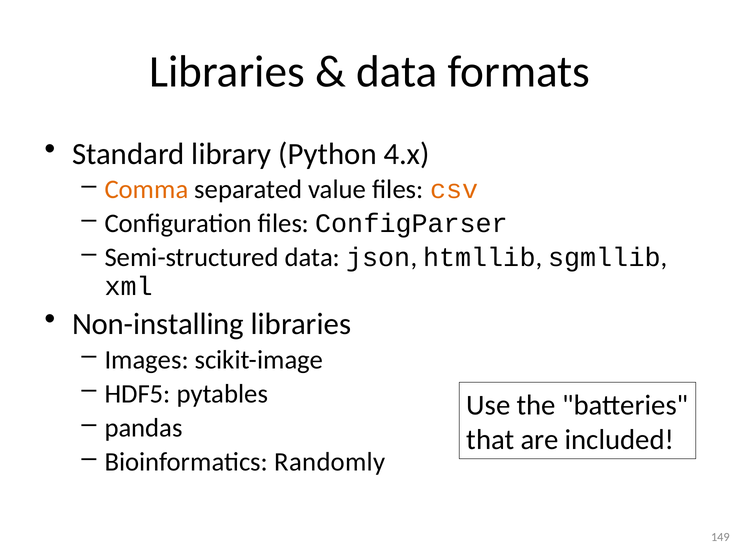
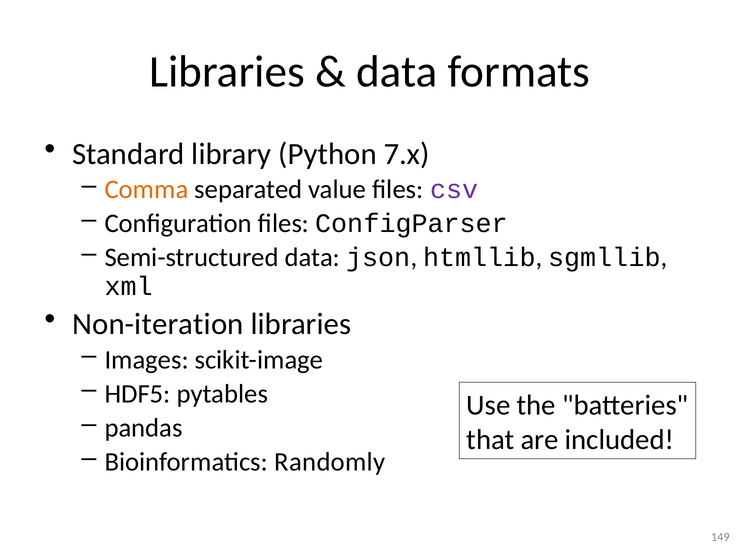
4.x: 4.x -> 7.x
csv colour: orange -> purple
Non-installing: Non-installing -> Non-iteration
